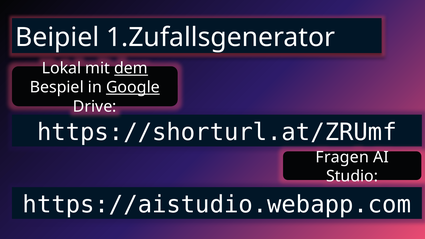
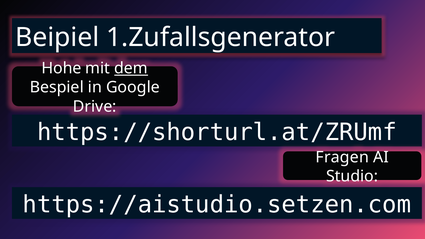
Lokal: Lokal -> Hohe
Google underline: present -> none
https://aistudio.webapp.com: https://aistudio.webapp.com -> https://aistudio.setzen.com
